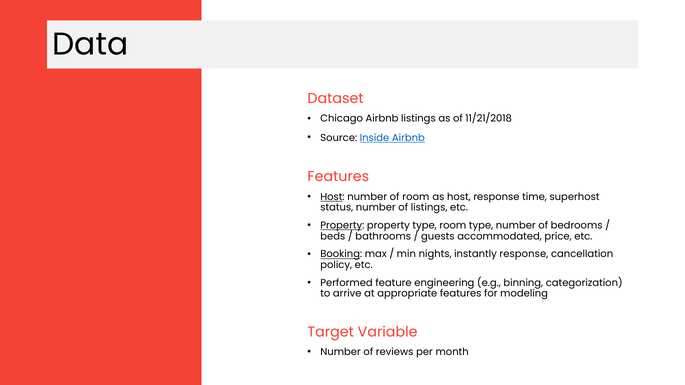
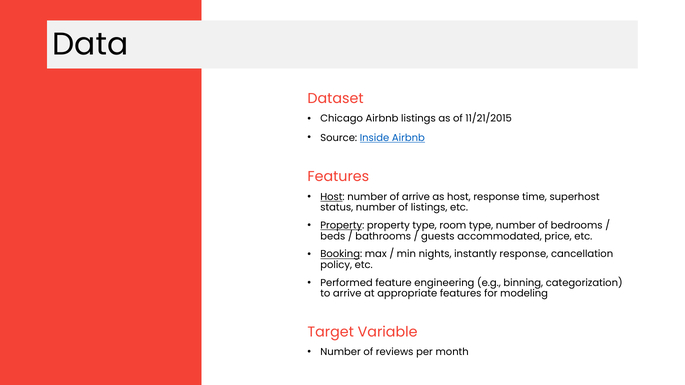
11/21/2018: 11/21/2018 -> 11/21/2015
of room: room -> arrive
